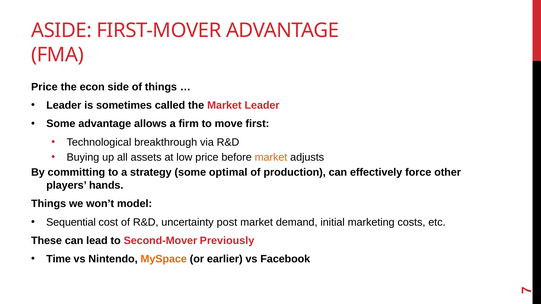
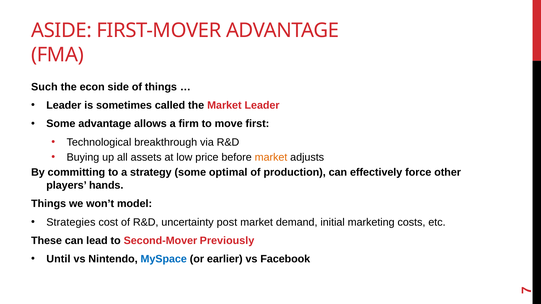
Price at (44, 87): Price -> Such
Sequential: Sequential -> Strategies
Time: Time -> Until
MySpace colour: orange -> blue
